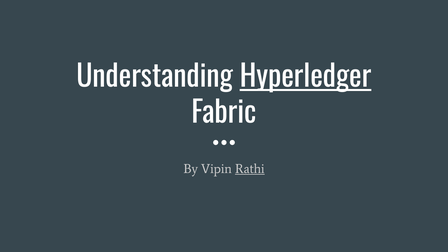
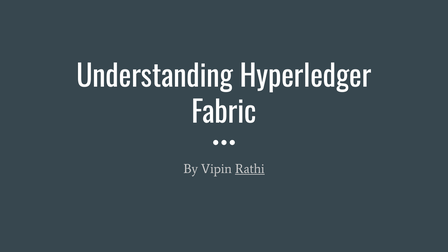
Hyperledger underline: present -> none
